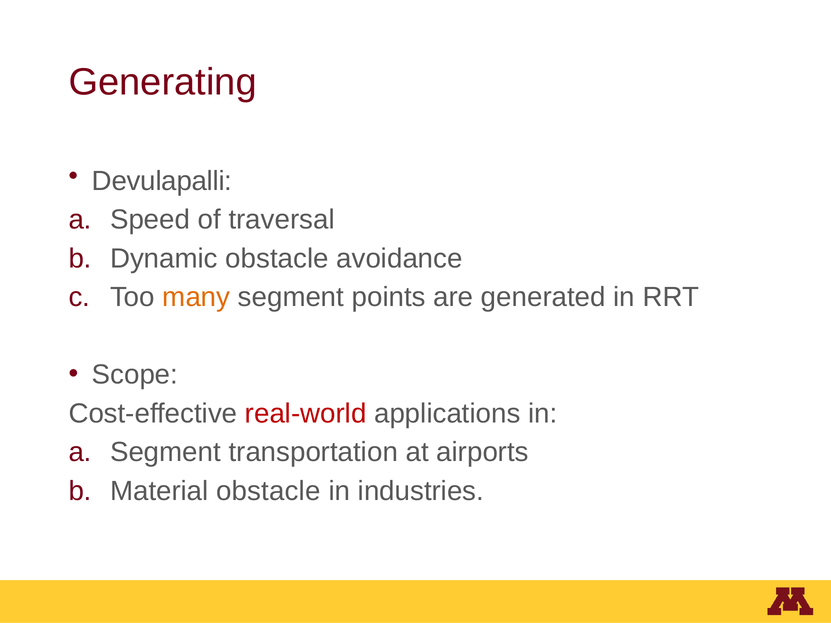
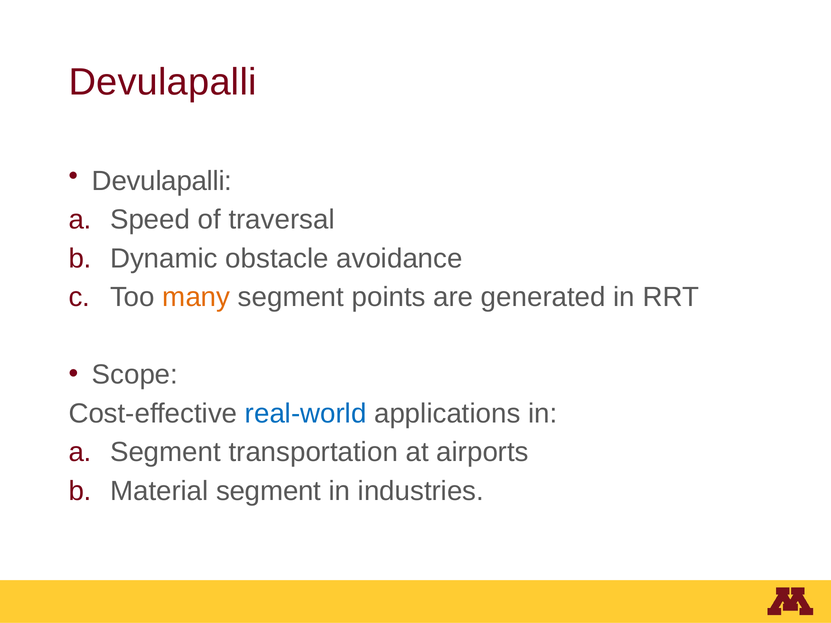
Generating at (163, 82): Generating -> Devulapalli
real-world colour: red -> blue
Material obstacle: obstacle -> segment
